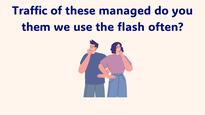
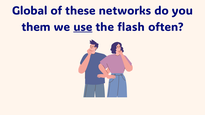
Traffic: Traffic -> Global
managed: managed -> networks
use underline: none -> present
